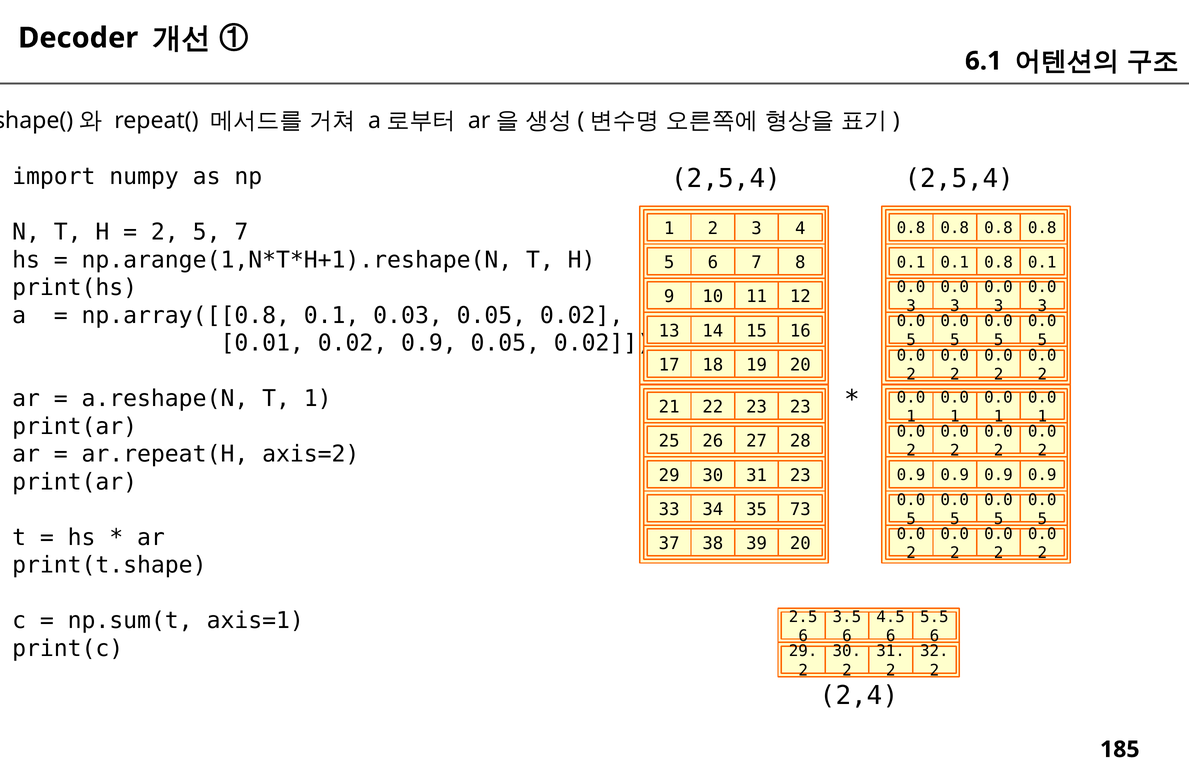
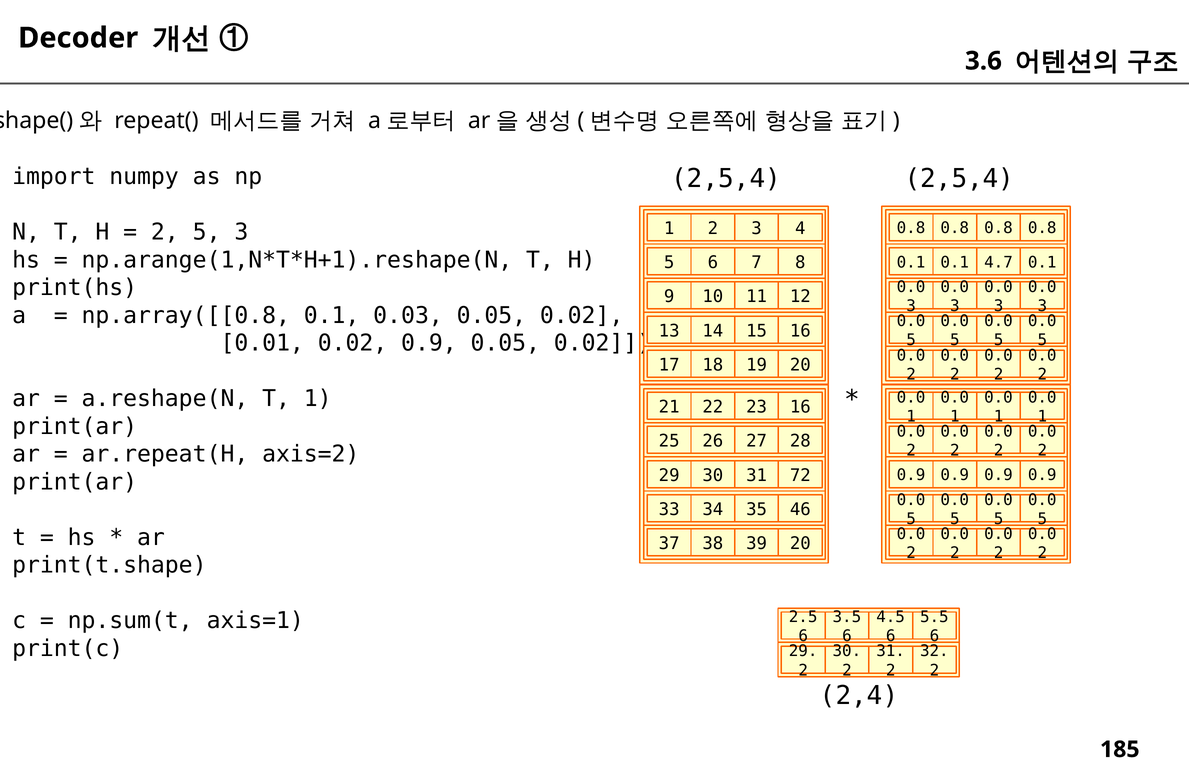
6.1: 6.1 -> 3.6
5 7: 7 -> 3
0.1 0.8: 0.8 -> 4.7
23 23: 23 -> 16
31 23: 23 -> 72
73: 73 -> 46
